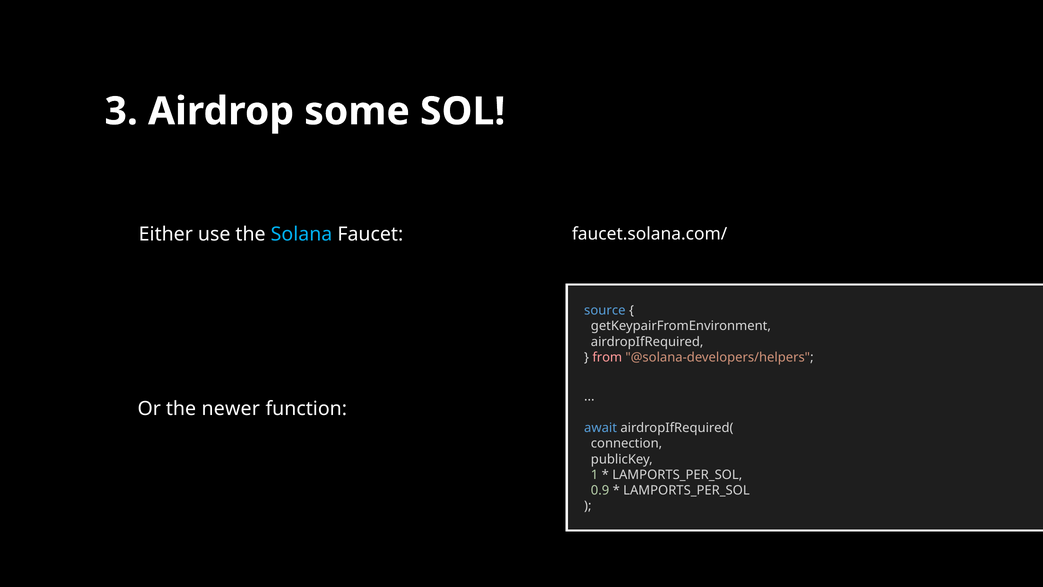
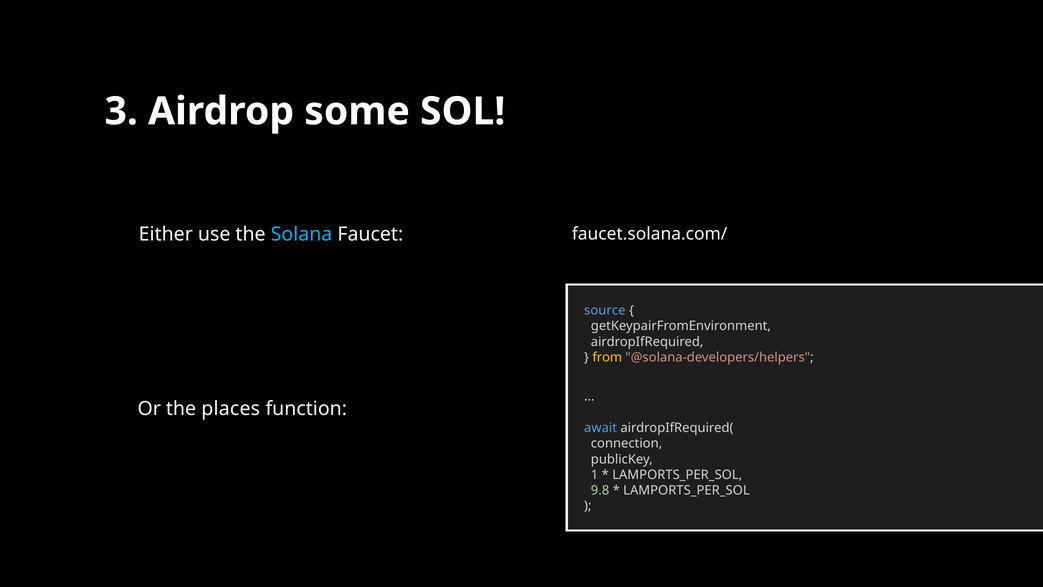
from colour: pink -> yellow
newer: newer -> places
0.9: 0.9 -> 9.8
